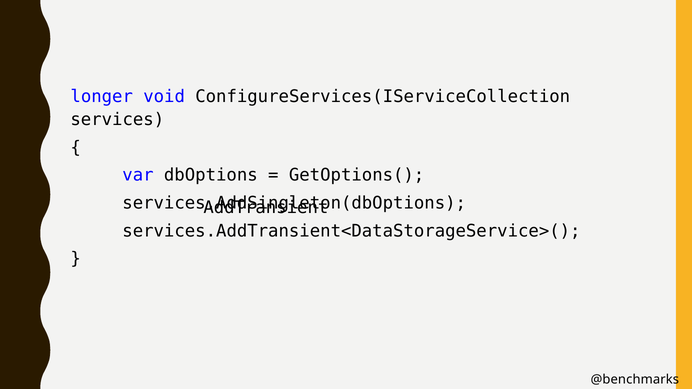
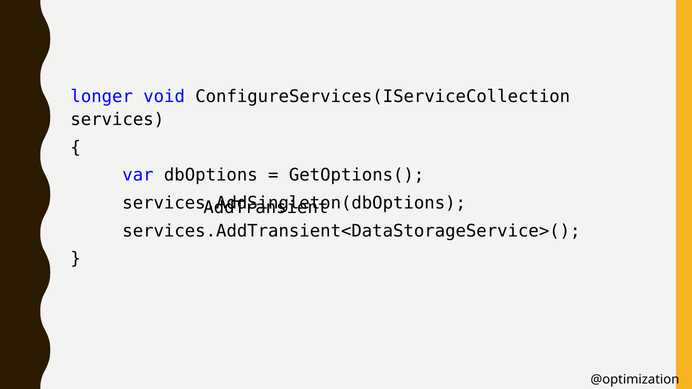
@benchmarks: @benchmarks -> @optimization
